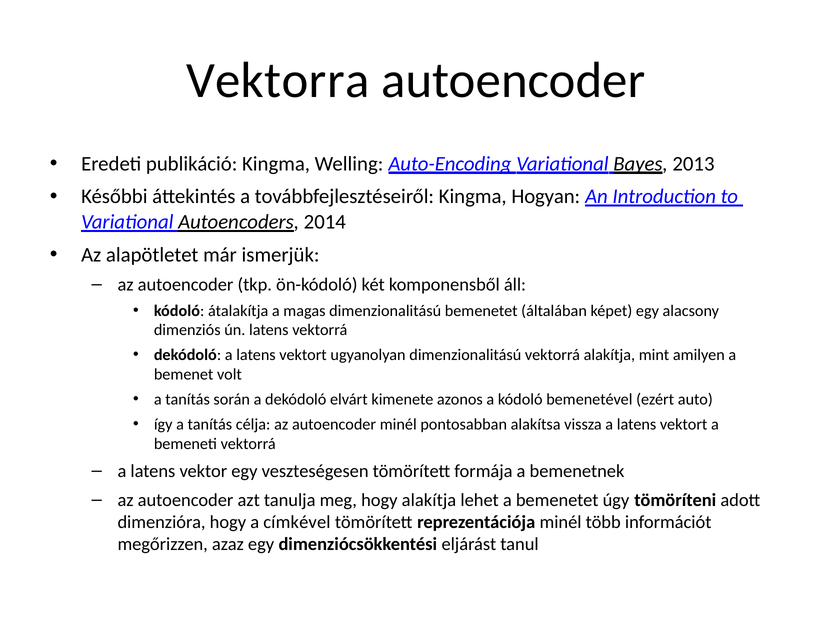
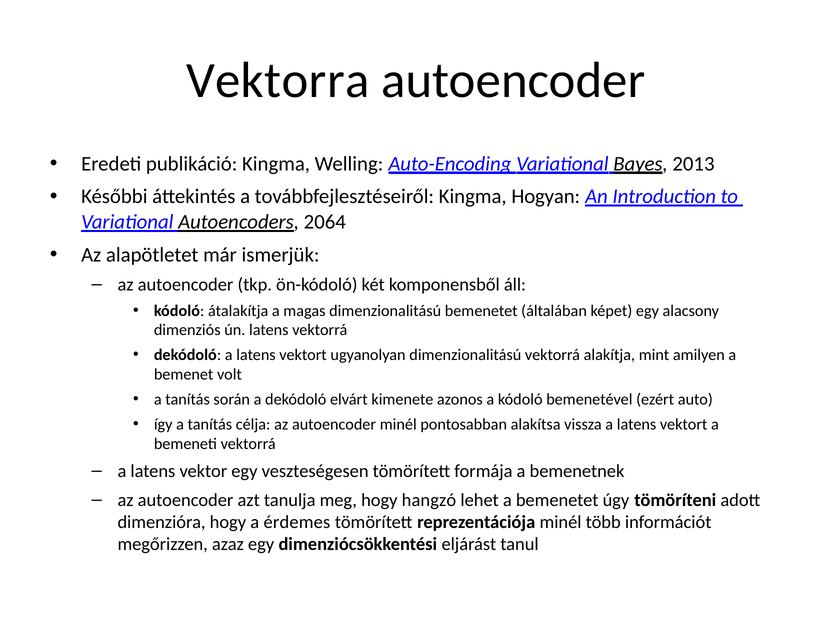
2014: 2014 -> 2064
hogy alakítja: alakítja -> hangzó
címkével: címkével -> érdemes
